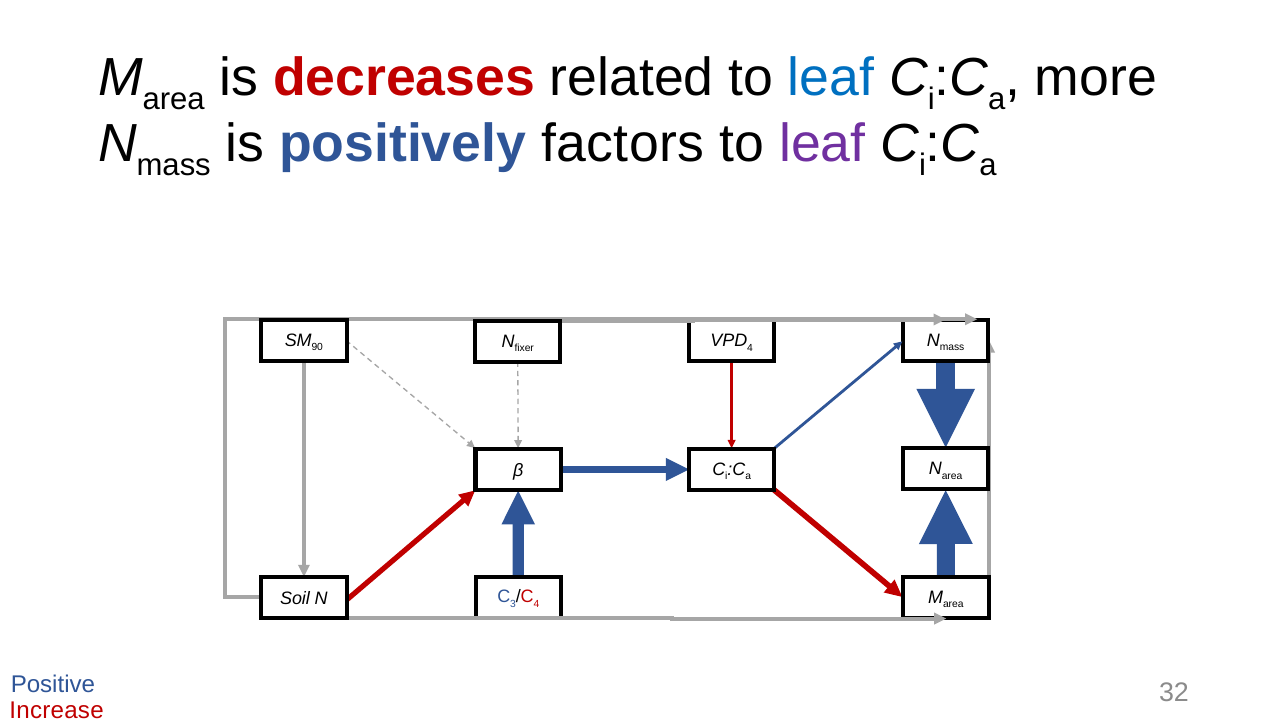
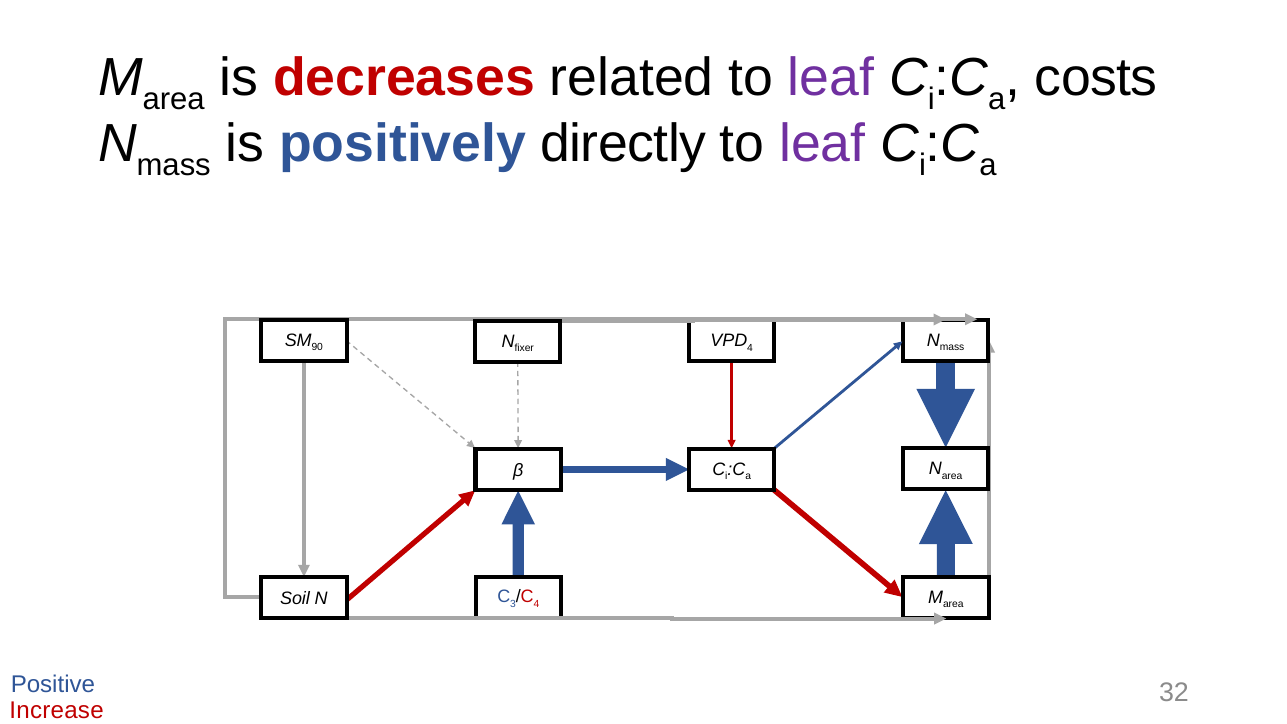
leaf at (831, 78) colour: blue -> purple
more: more -> costs
factors: factors -> directly
